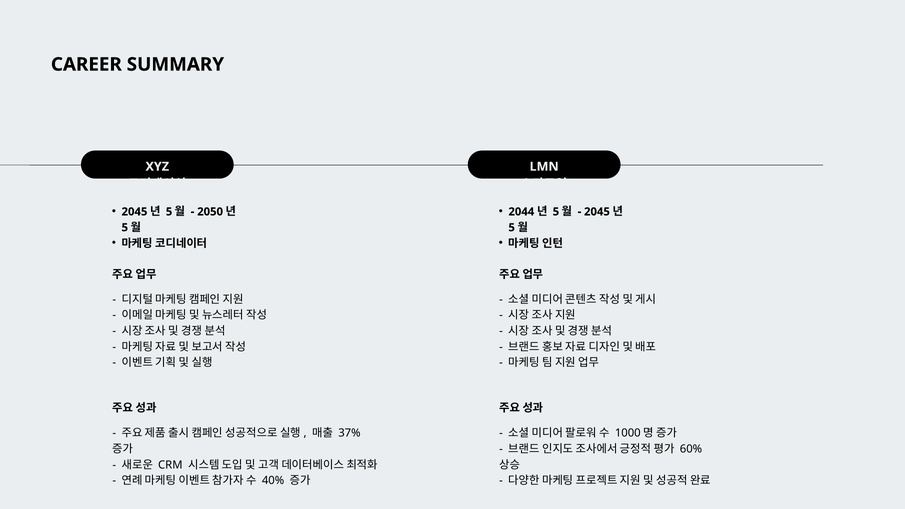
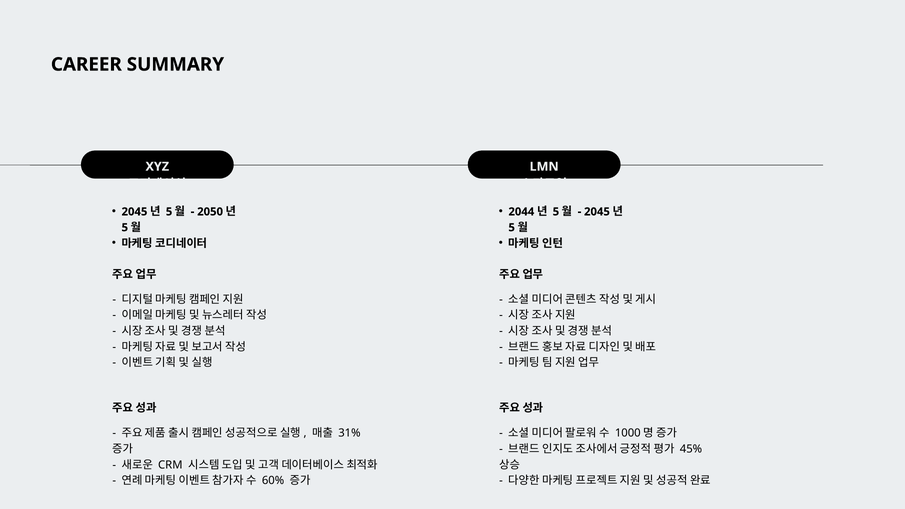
37%: 37% -> 31%
60%: 60% -> 45%
40%: 40% -> 60%
